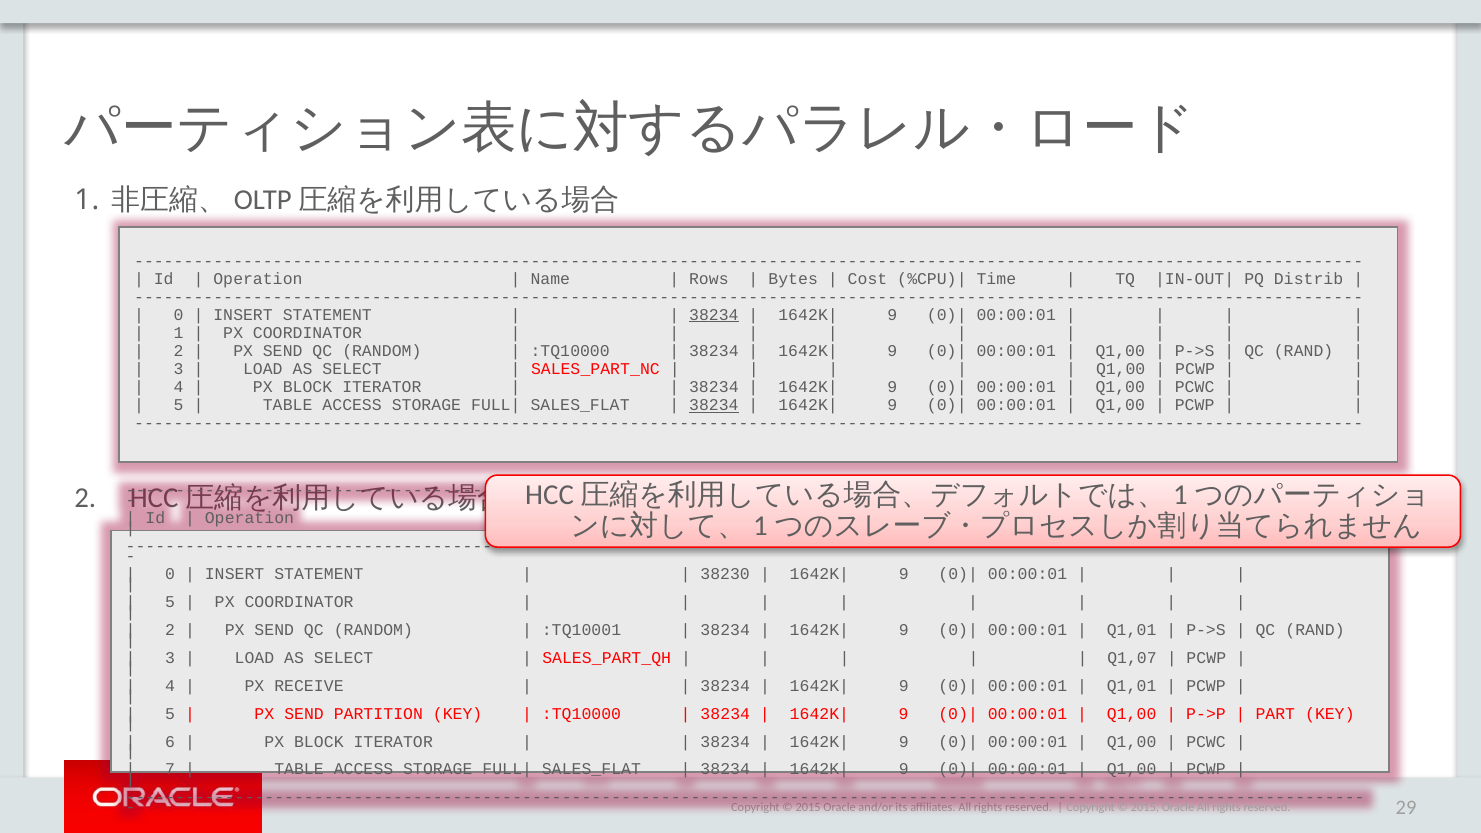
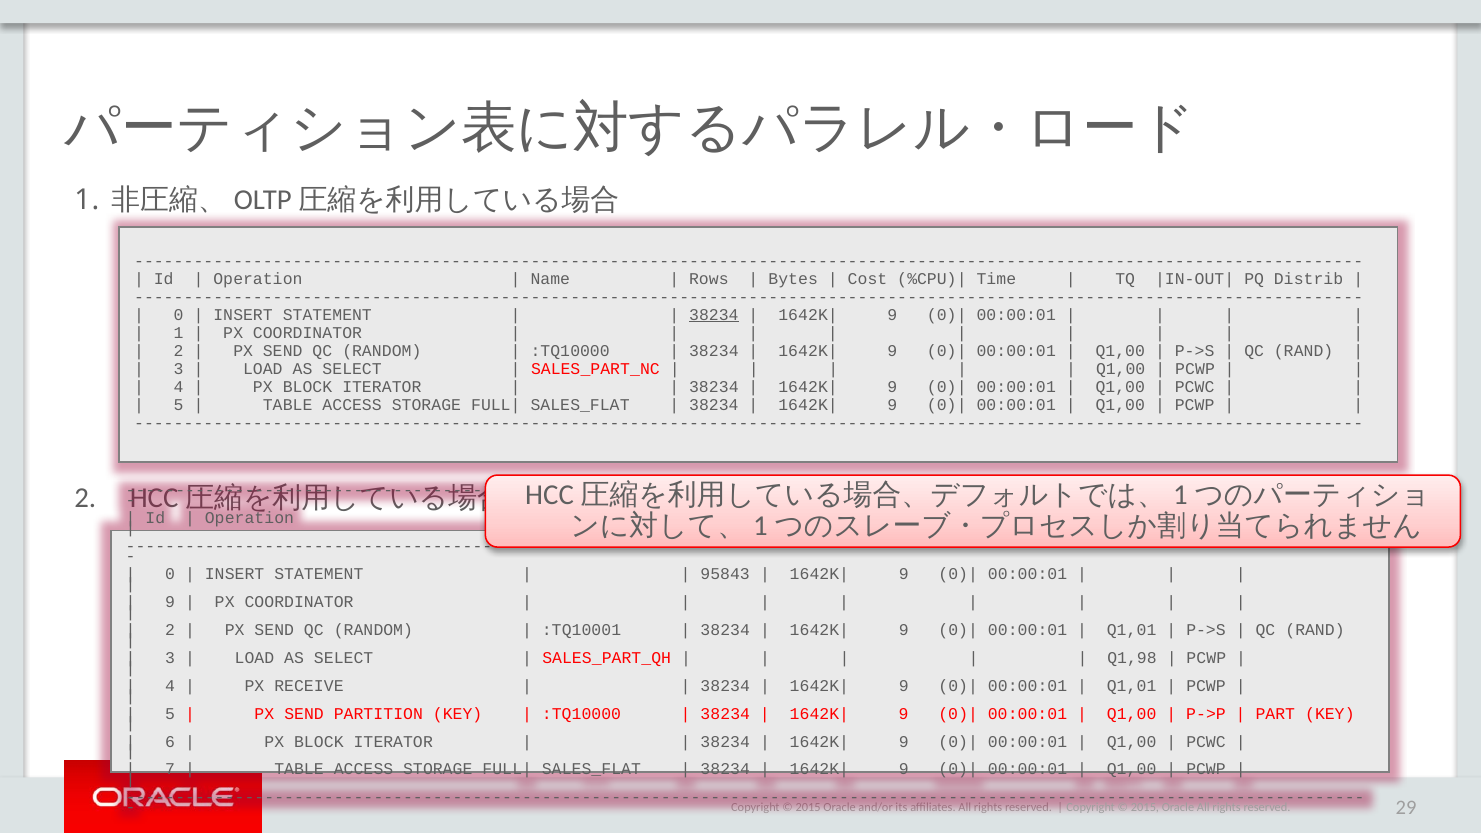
38234 at (714, 405) underline: present -> none
38230: 38230 -> 95843
5 at (170, 602): 5 -> 9
Q1,07: Q1,07 -> Q1,98
